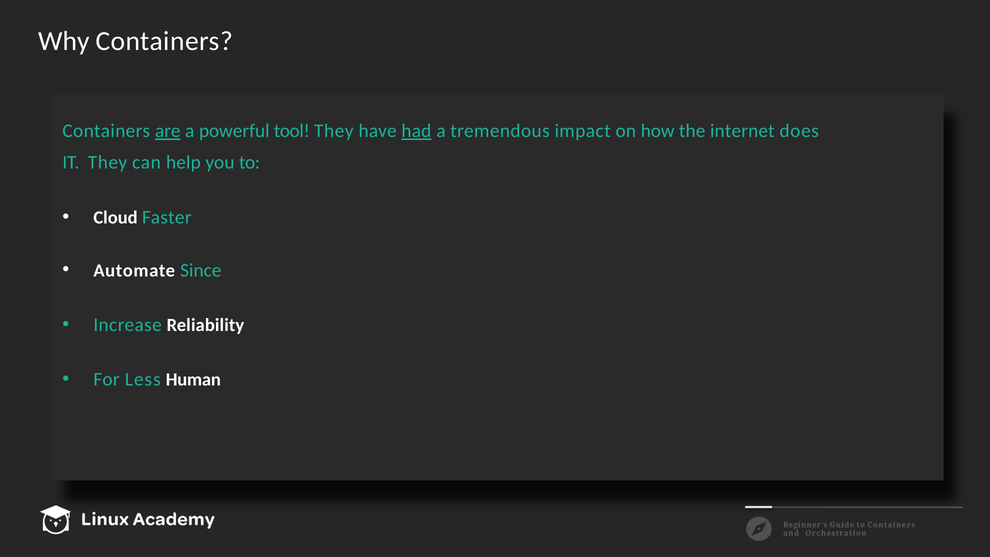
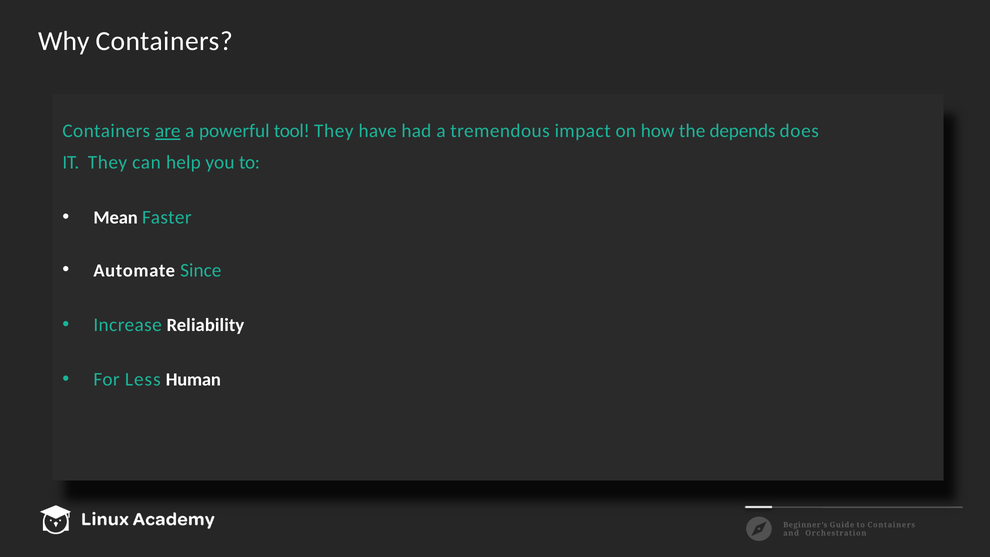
had underline: present -> none
internet: internet -> depends
Cloud: Cloud -> Mean
